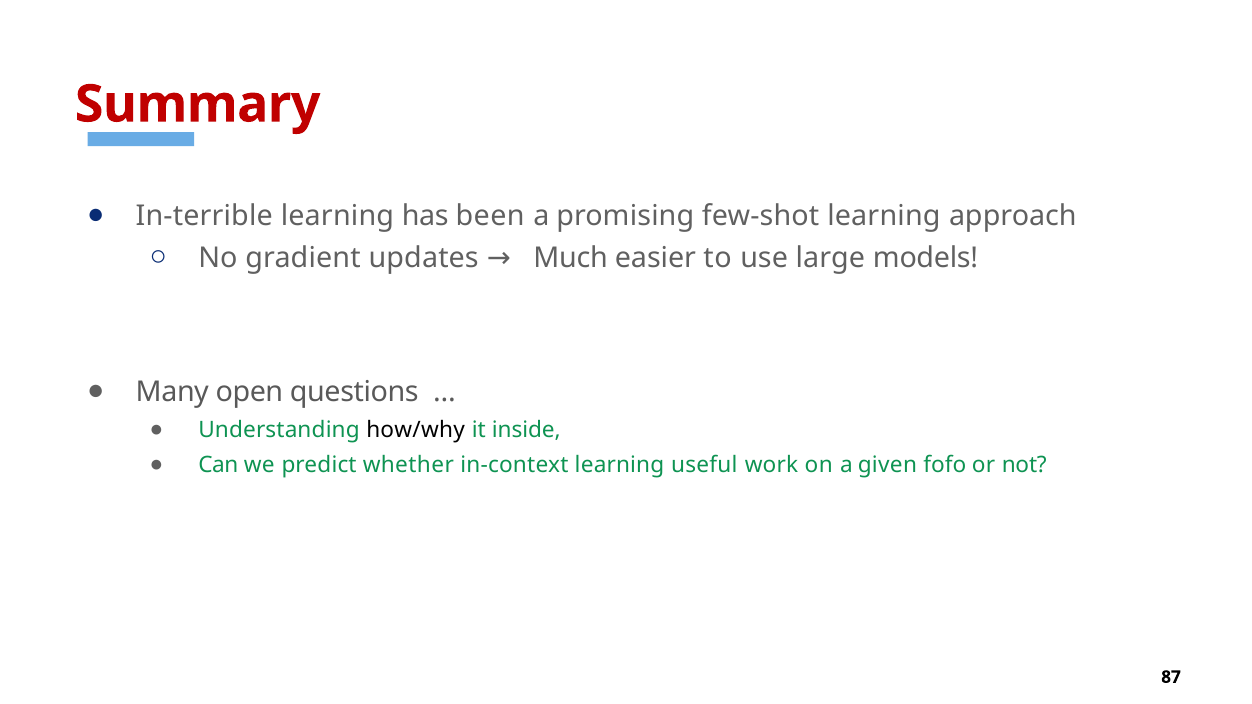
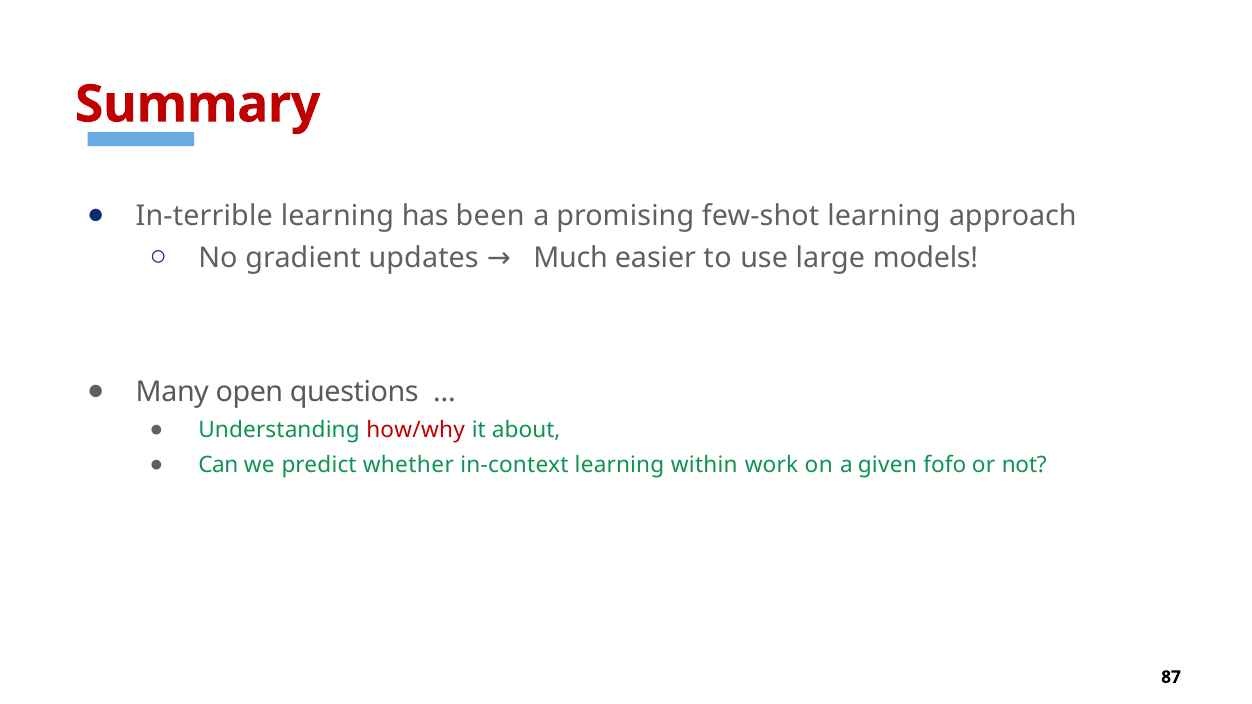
how/why colour: black -> red
inside: inside -> about
useful: useful -> within
